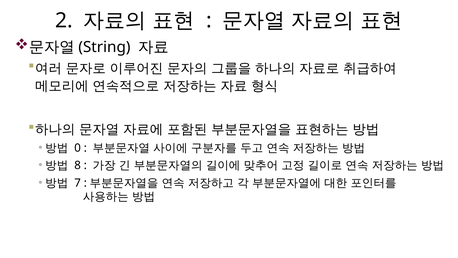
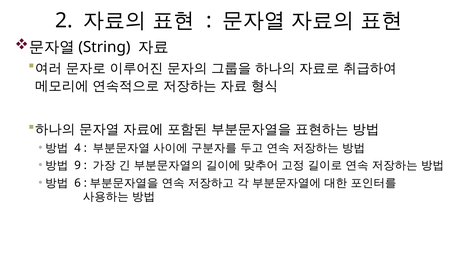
0: 0 -> 4
8: 8 -> 9
7: 7 -> 6
